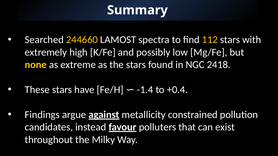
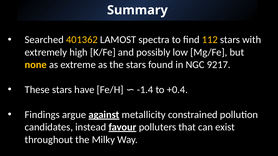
244660: 244660 -> 401362
2418: 2418 -> 9217
